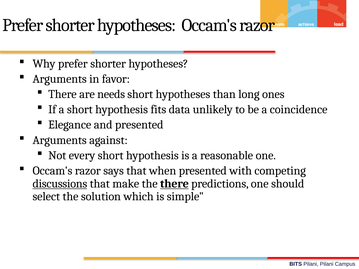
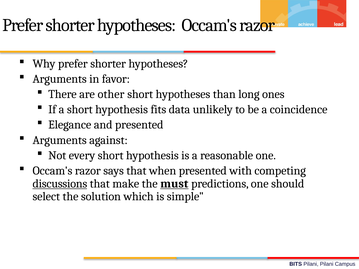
needs: needs -> other
the there: there -> must
